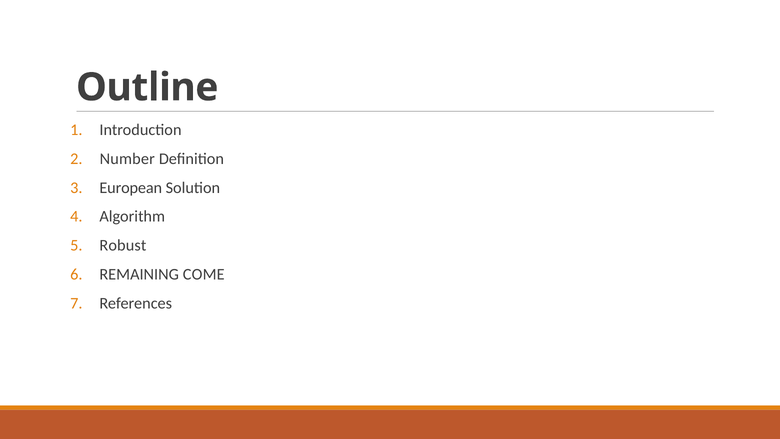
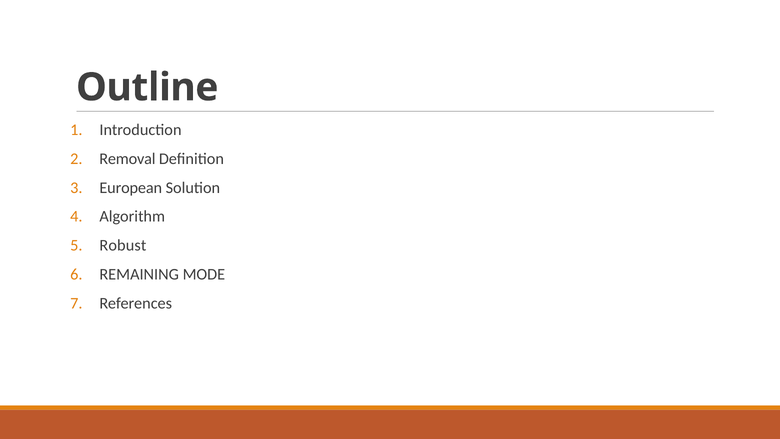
Number: Number -> Removal
COME: COME -> MODE
